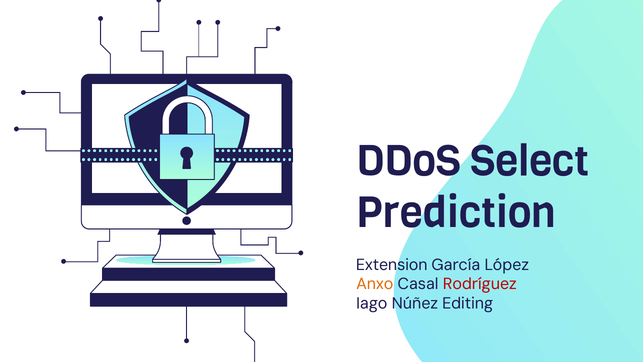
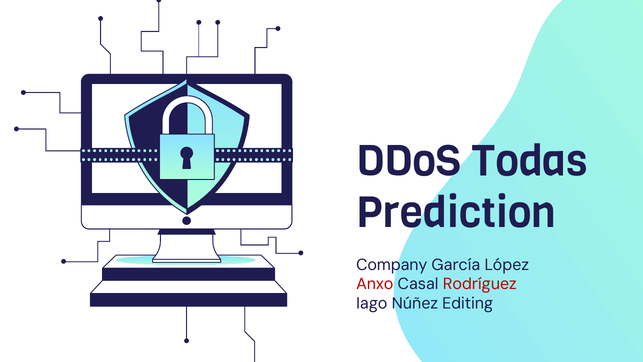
Select: Select -> Todas
Extension: Extension -> Company
Anxo colour: orange -> red
